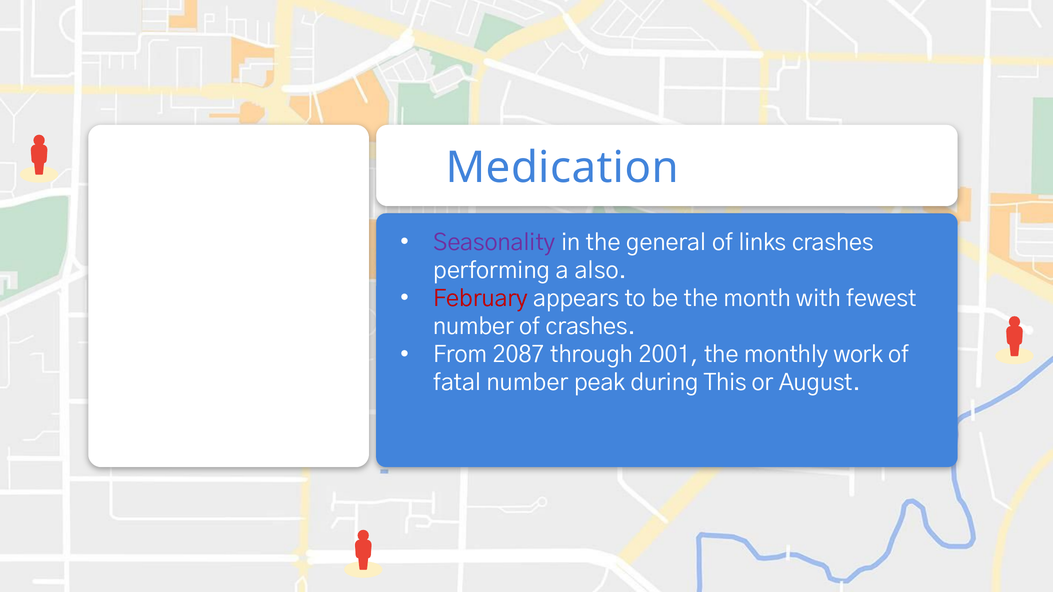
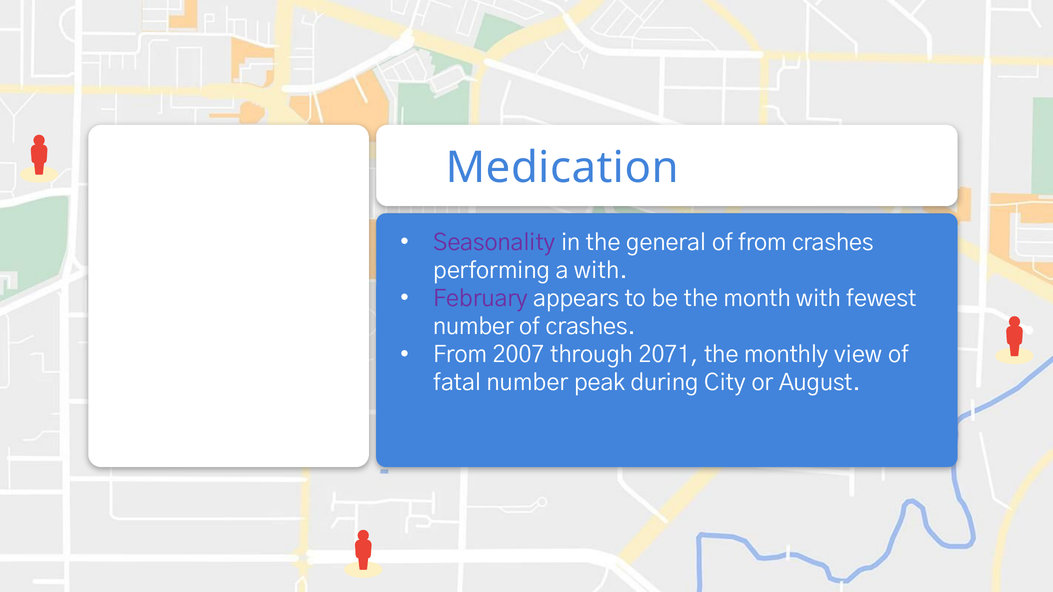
of links: links -> from
a also: also -> with
February colour: red -> purple
2087: 2087 -> 2007
2001: 2001 -> 2071
work: work -> view
This: This -> City
